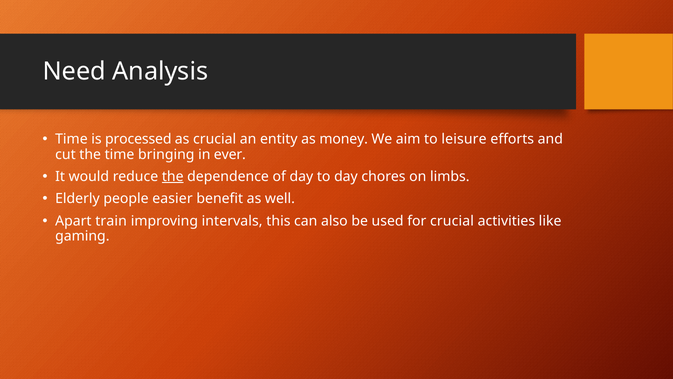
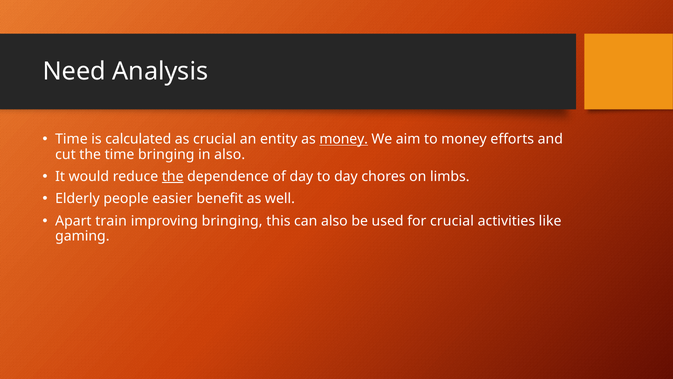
processed: processed -> calculated
money at (344, 139) underline: none -> present
to leisure: leisure -> money
in ever: ever -> also
improving intervals: intervals -> bringing
